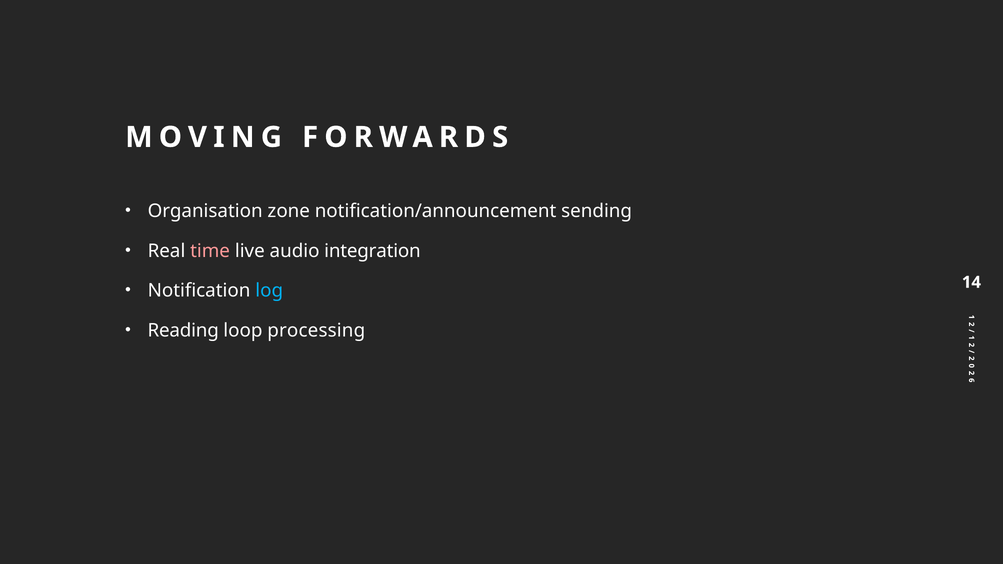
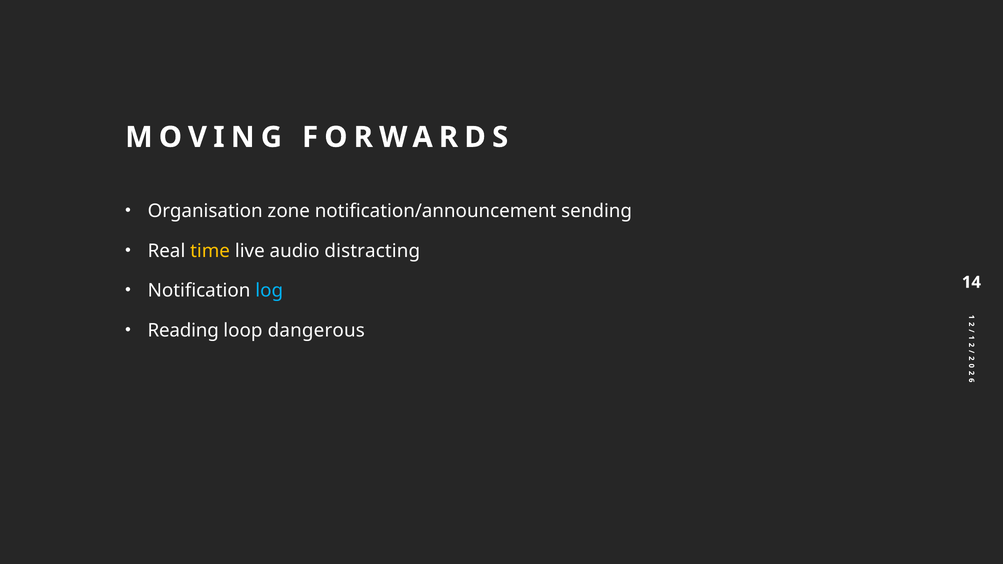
time colour: pink -> yellow
integration: integration -> distracting
processing: processing -> dangerous
